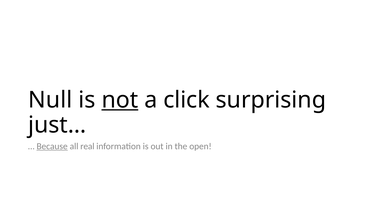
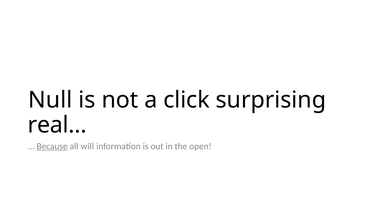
not underline: present -> none
just…: just… -> real…
real: real -> will
